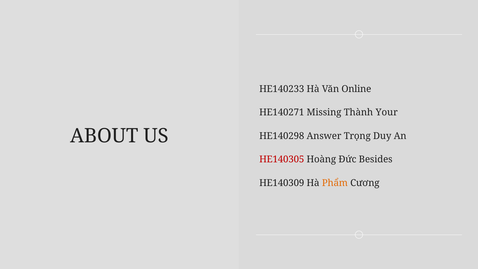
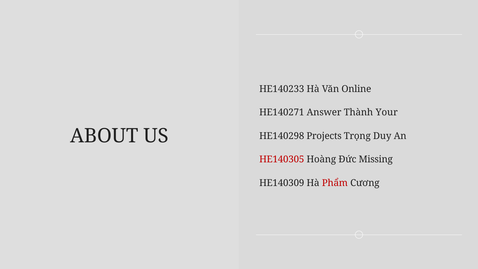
Missing: Missing -> Answer
Answer: Answer -> Projects
Besides: Besides -> Missing
Phẩm colour: orange -> red
